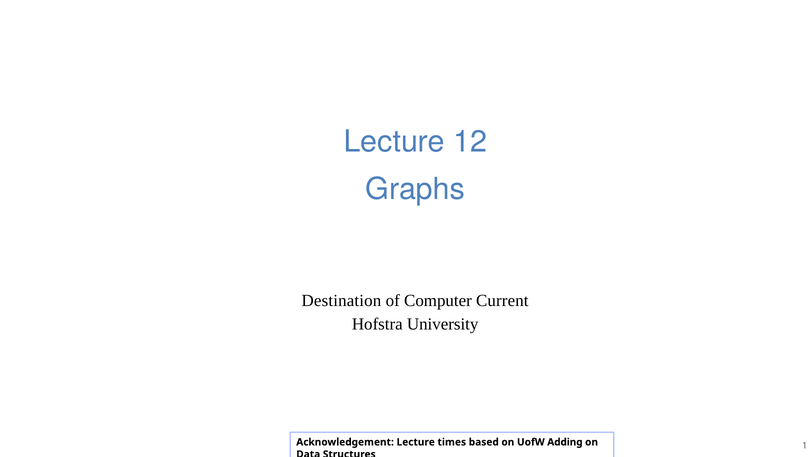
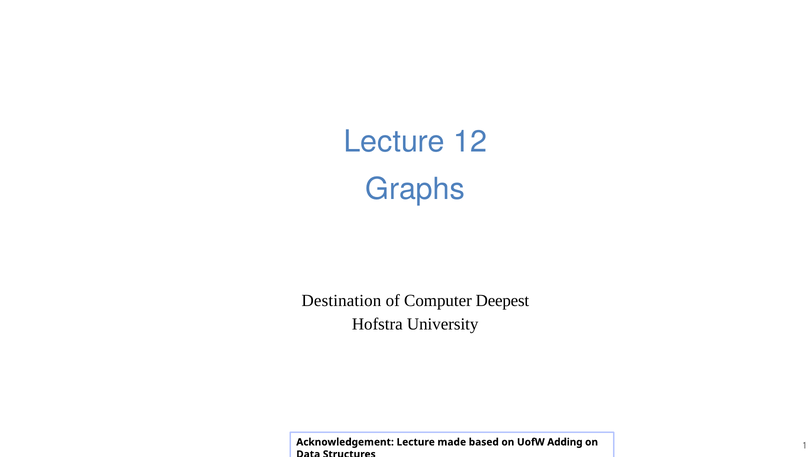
Current: Current -> Deepest
times: times -> made
